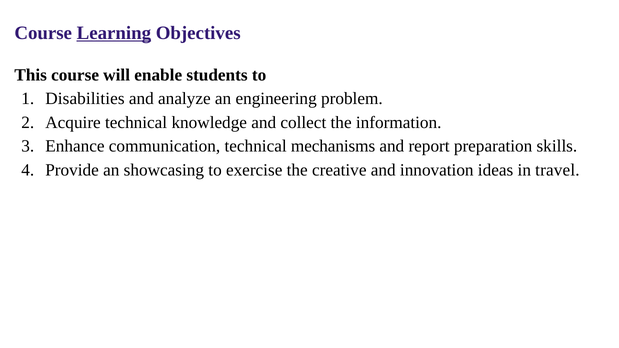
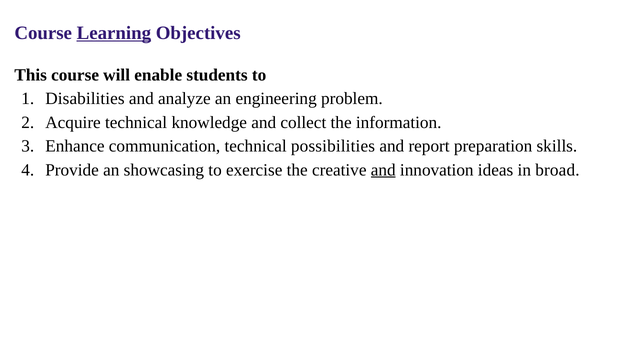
mechanisms: mechanisms -> possibilities
and at (383, 170) underline: none -> present
travel: travel -> broad
